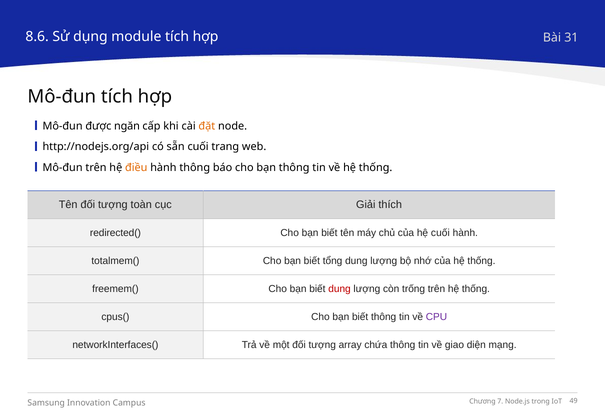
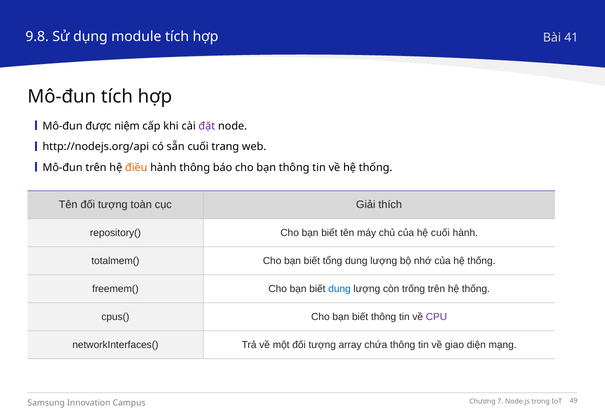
8.6: 8.6 -> 9.8
31: 31 -> 41
ngăn: ngăn -> niệm
đặt colour: orange -> purple
redirected(: redirected( -> repository(
dung at (340, 289) colour: red -> blue
